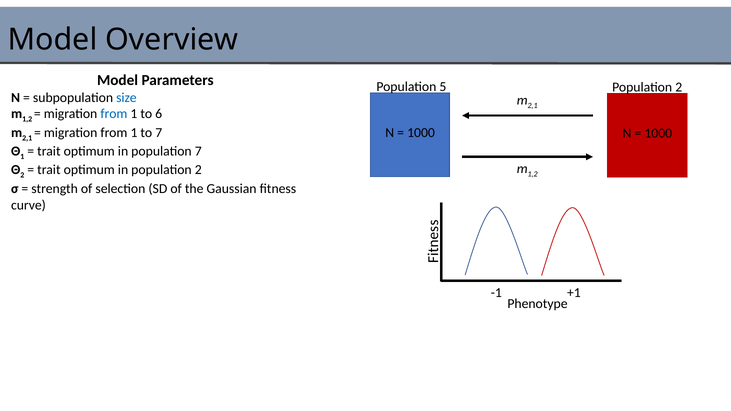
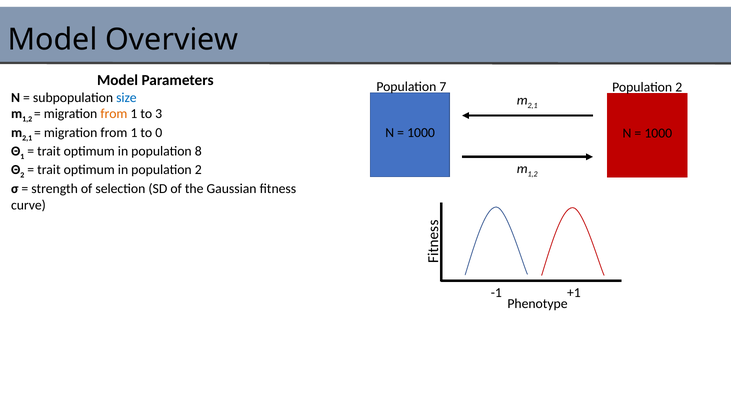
5: 5 -> 7
from at (114, 114) colour: blue -> orange
6: 6 -> 3
to 7: 7 -> 0
population 7: 7 -> 8
